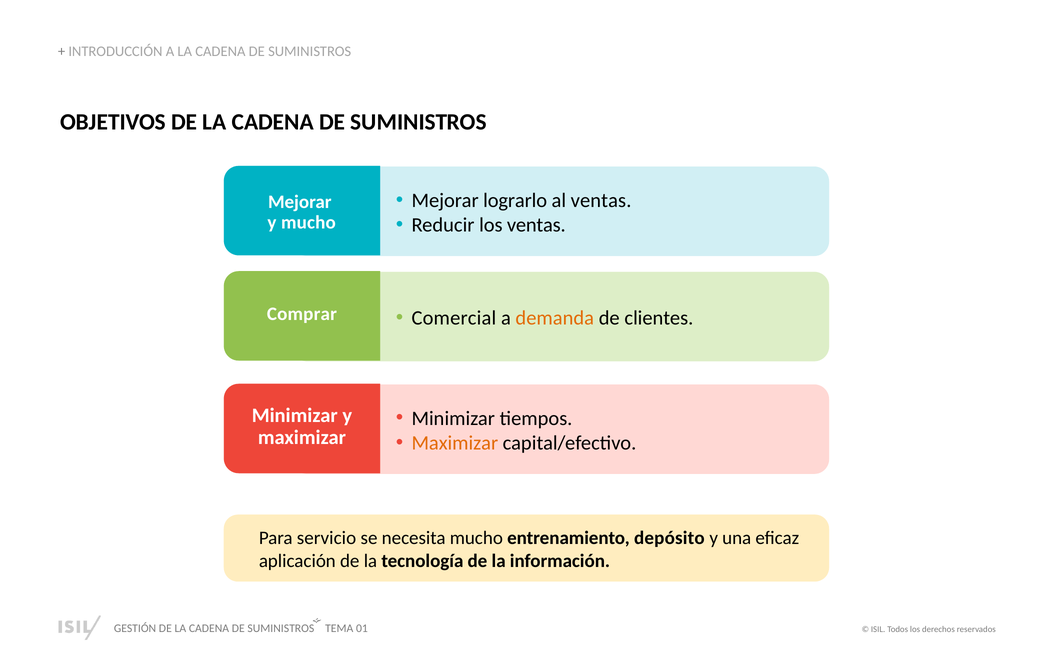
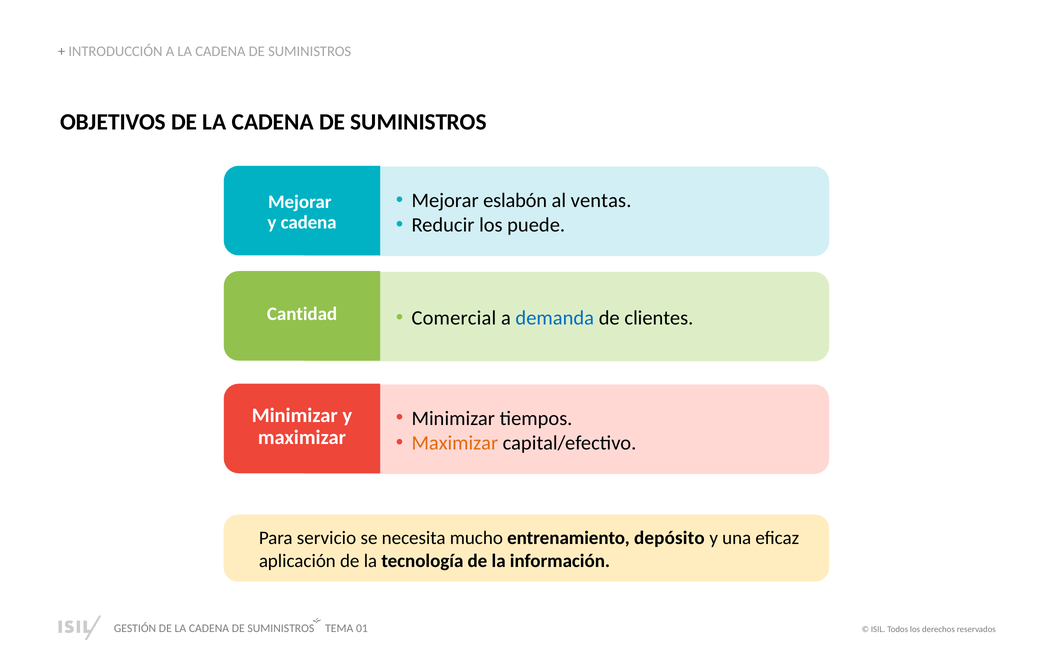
lograrlo: lograrlo -> eslabón
los ventas: ventas -> puede
y mucho: mucho -> cadena
Comprar: Comprar -> Cantidad
demanda colour: orange -> blue
